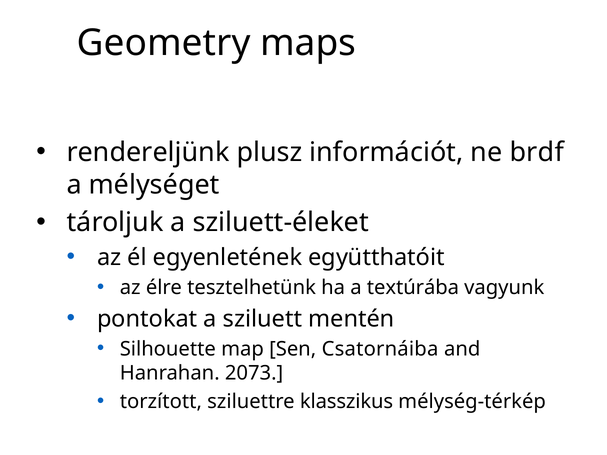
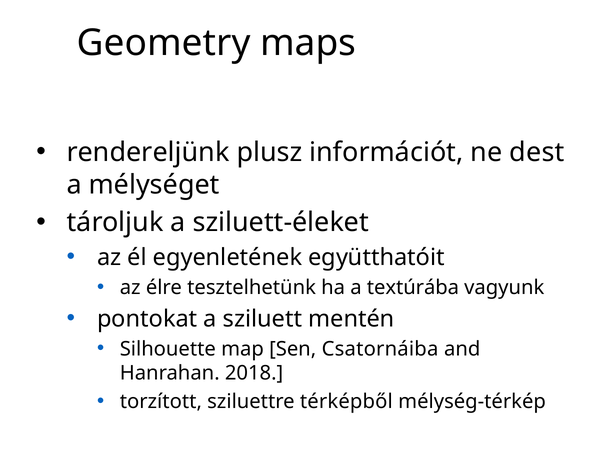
brdf: brdf -> dest
2073: 2073 -> 2018
klasszikus: klasszikus -> térképből
